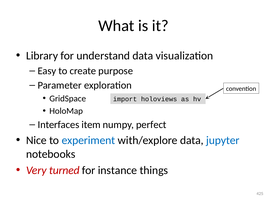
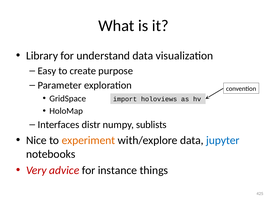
item: item -> distr
perfect: perfect -> sublists
experiment colour: blue -> orange
turned: turned -> advice
